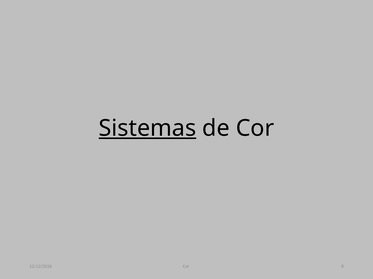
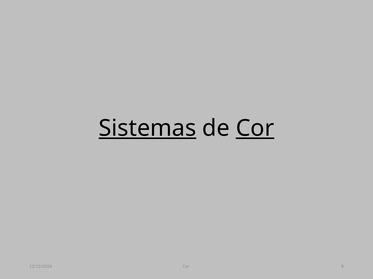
Cor at (255, 129) underline: none -> present
